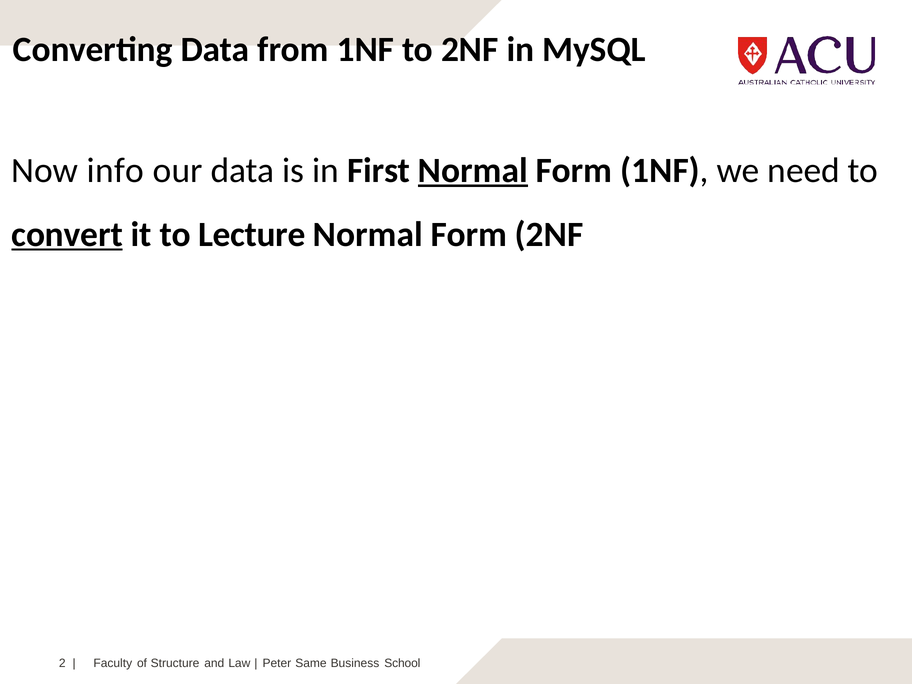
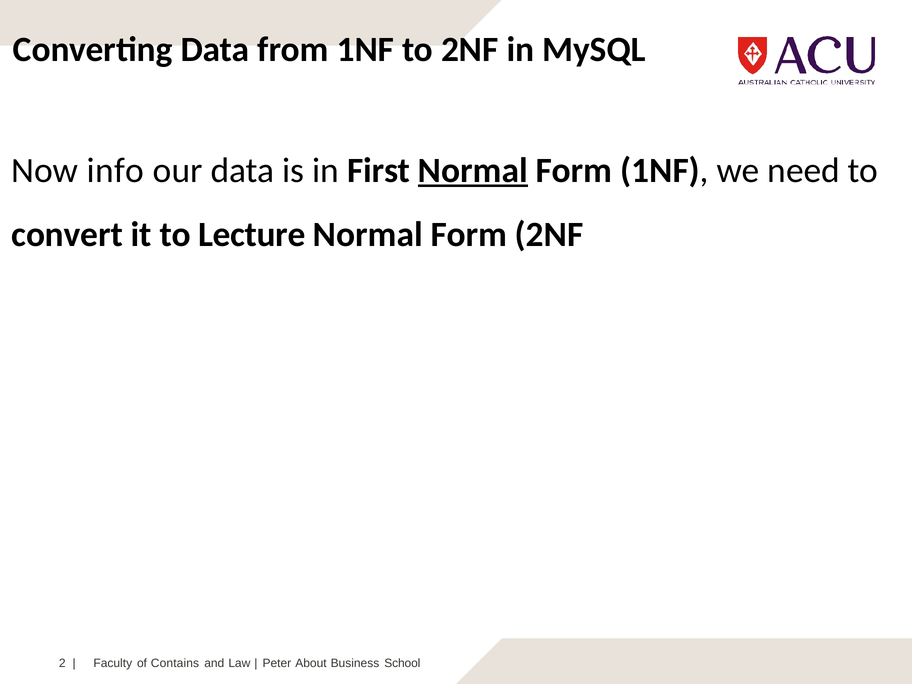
convert underline: present -> none
Structure: Structure -> Contains
Same: Same -> About
